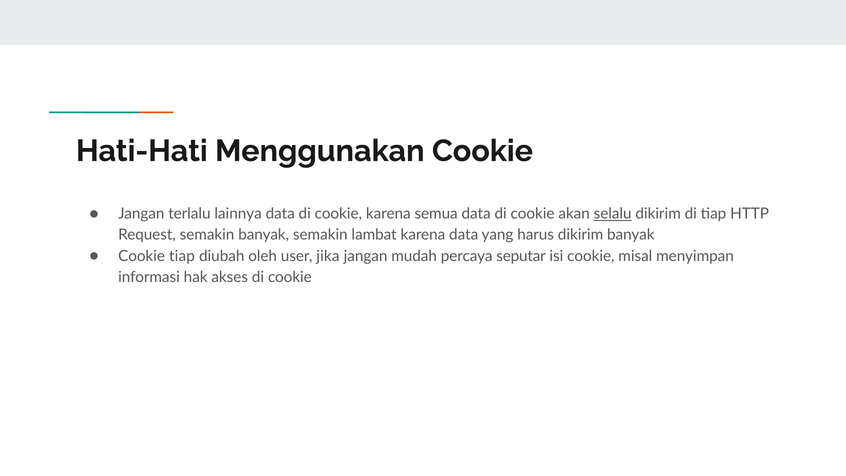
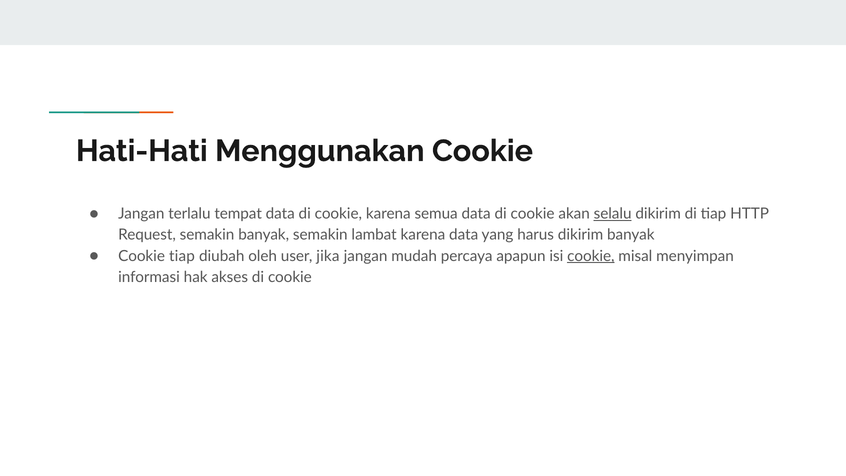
lainnya: lainnya -> tempat
seputar: seputar -> apapun
cookie at (591, 256) underline: none -> present
